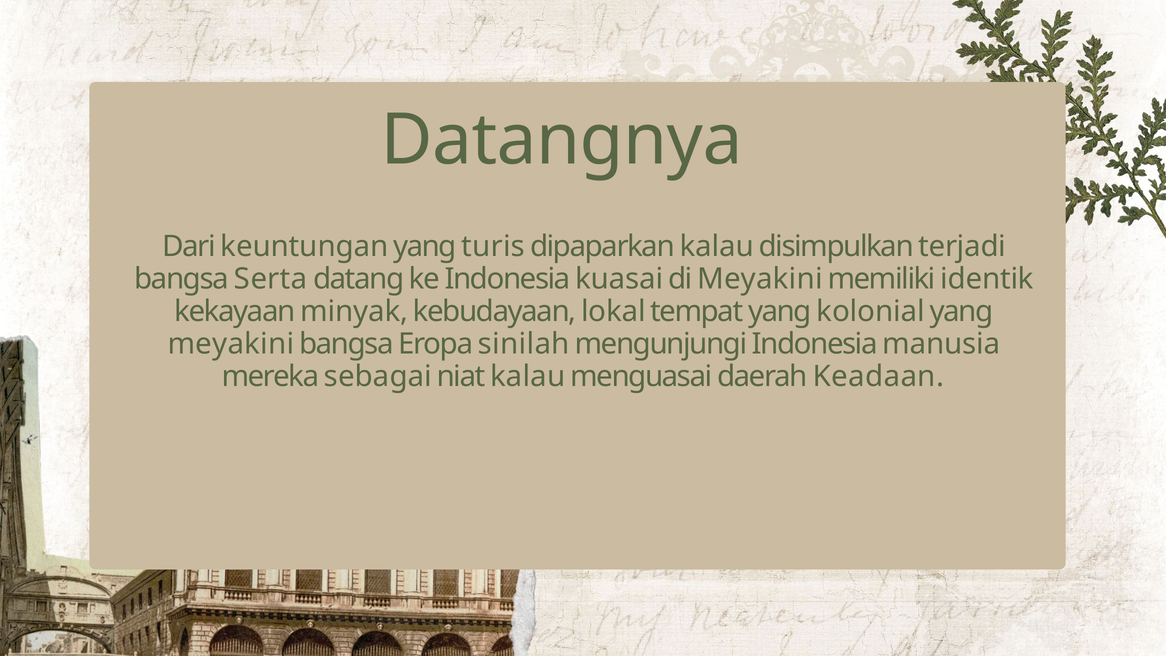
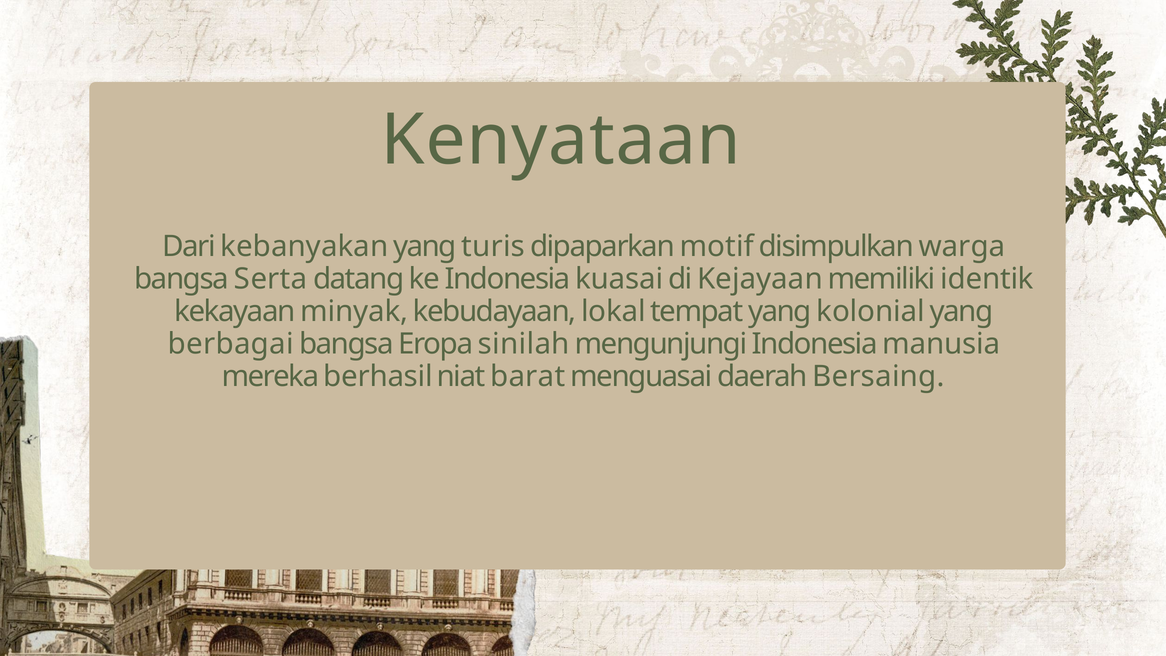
Datangnya: Datangnya -> Kenyataan
keuntungan: keuntungan -> kebanyakan
dipaparkan kalau: kalau -> motif
terjadi: terjadi -> warga
di Meyakini: Meyakini -> Kejayaan
meyakini at (231, 344): meyakini -> berbagai
sebagai: sebagai -> berhasil
niat kalau: kalau -> barat
Keadaan: Keadaan -> Bersaing
